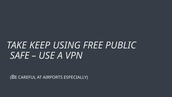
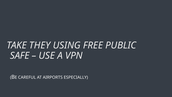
KEEP: KEEP -> THEY
